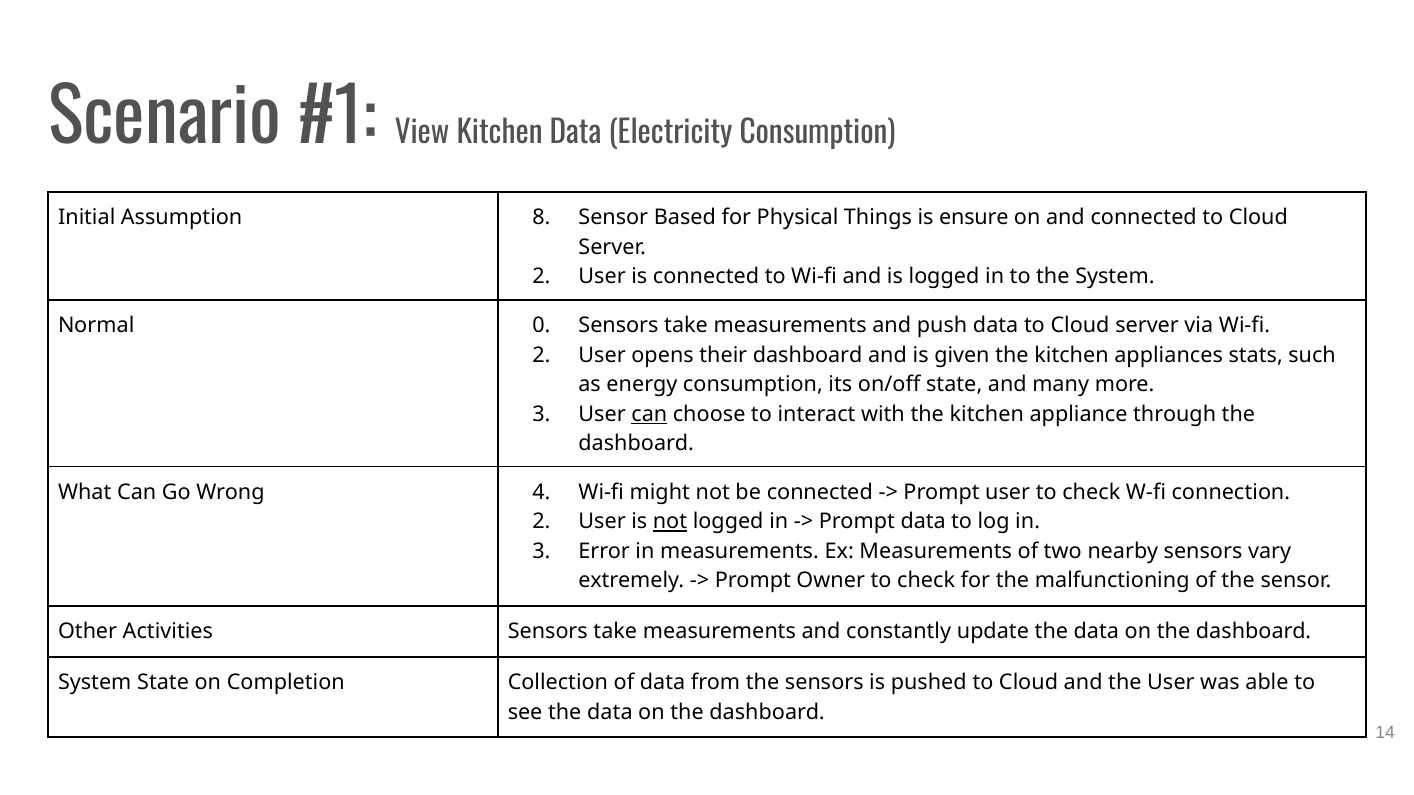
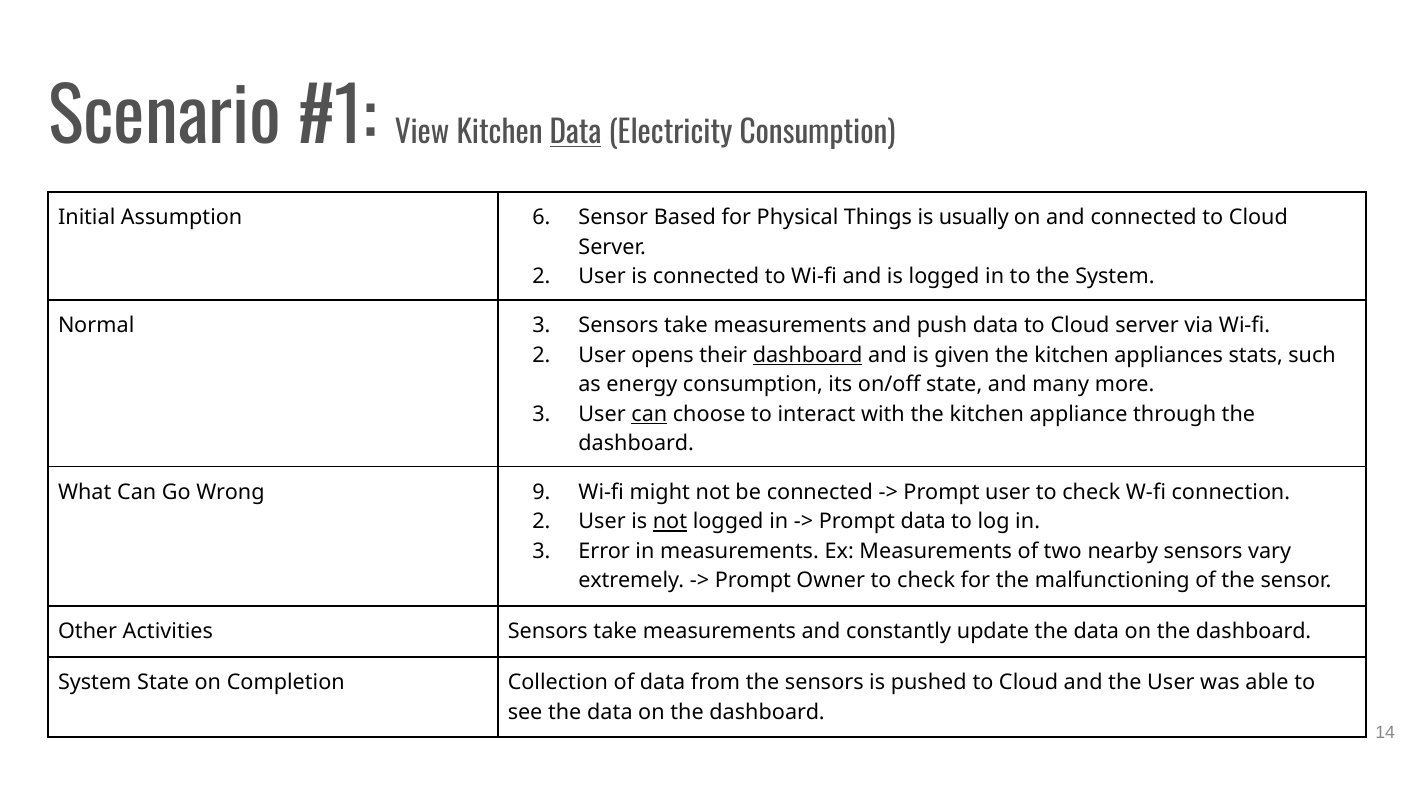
Data at (576, 133) underline: none -> present
8: 8 -> 6
ensure: ensure -> usually
Normal 0: 0 -> 3
dashboard at (808, 355) underline: none -> present
4: 4 -> 9
